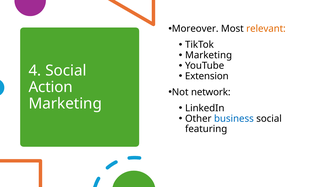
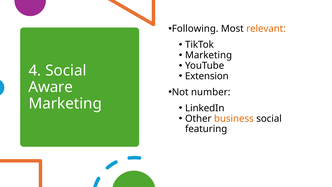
Moreover: Moreover -> Following
Action: Action -> Aware
network: network -> number
business colour: blue -> orange
